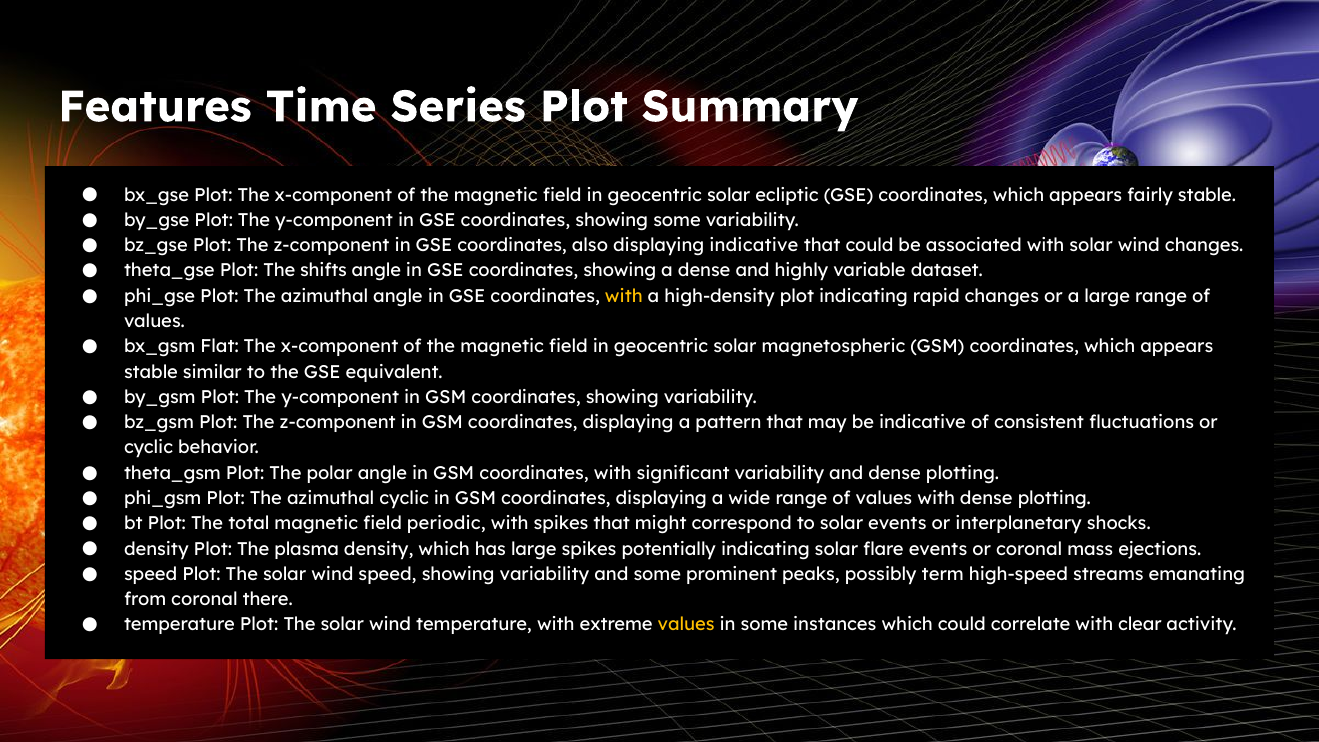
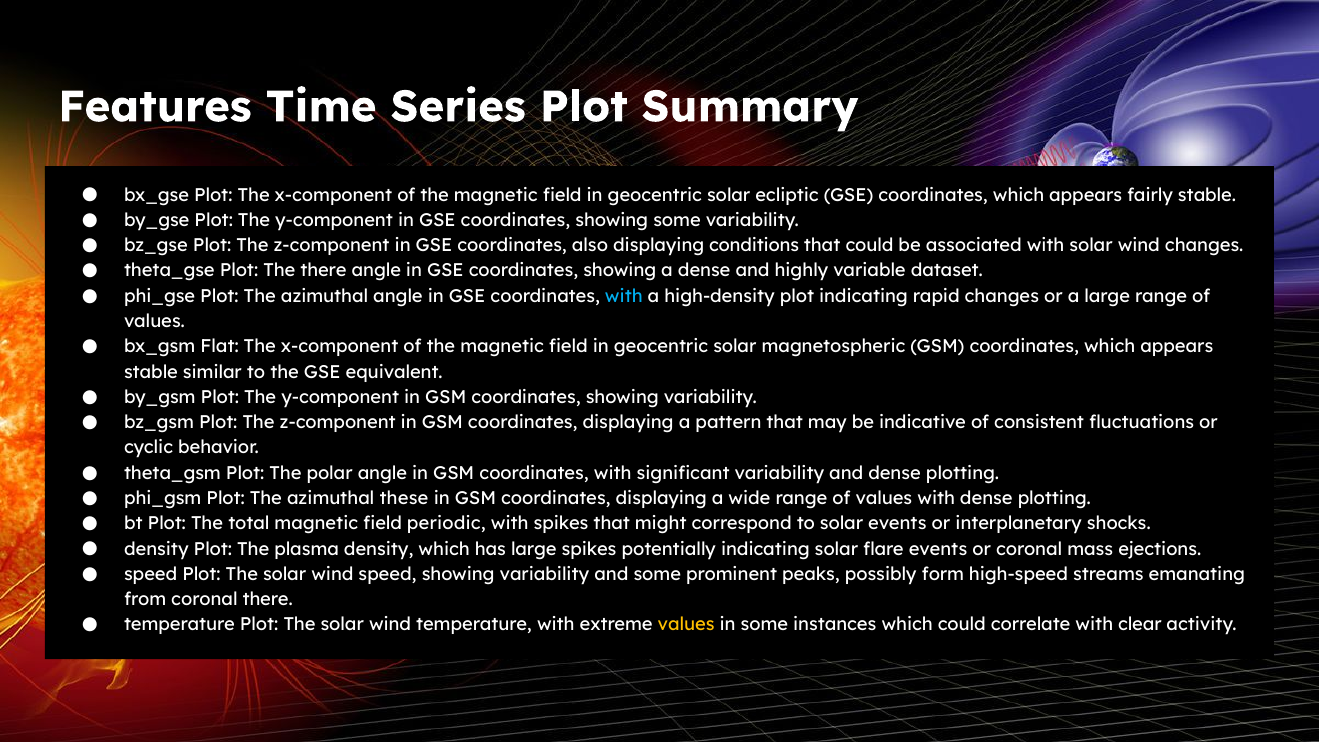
displaying indicative: indicative -> conditions
The shifts: shifts -> there
with at (624, 296) colour: yellow -> light blue
azimuthal cyclic: cyclic -> these
term: term -> form
